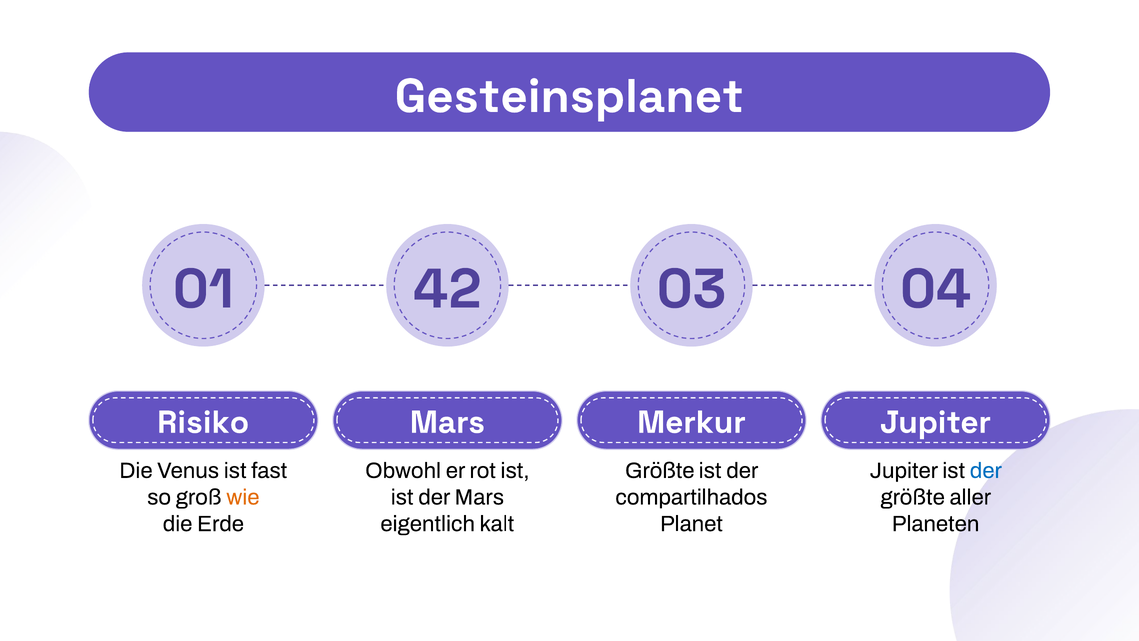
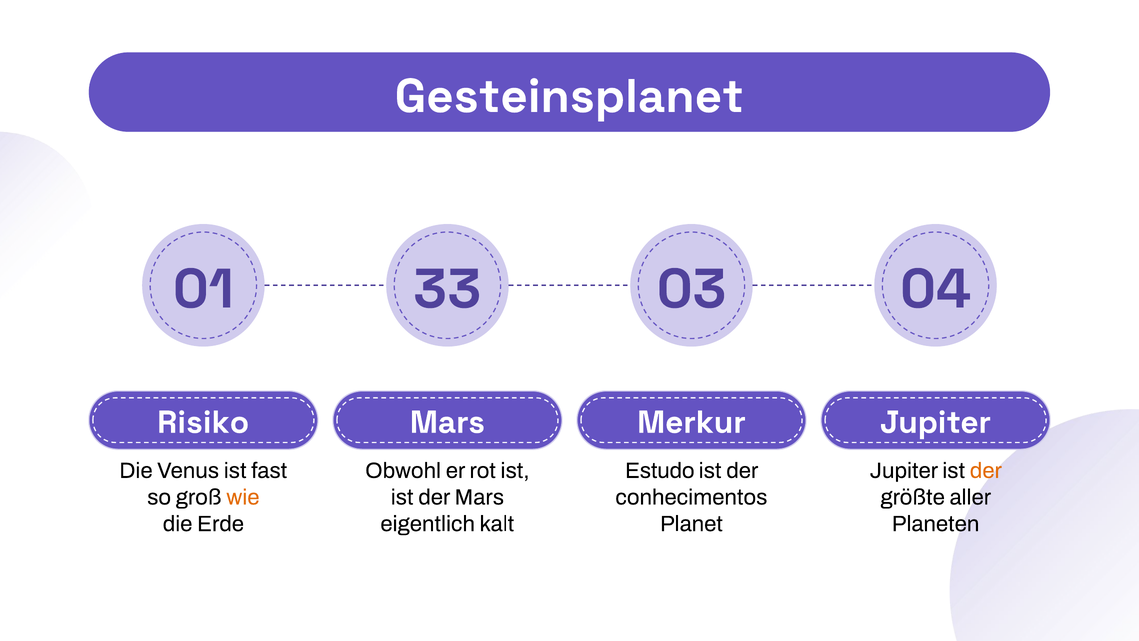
42: 42 -> 33
Größte at (660, 470): Größte -> Estudo
der at (986, 470) colour: blue -> orange
compartilhados: compartilhados -> conhecimentos
